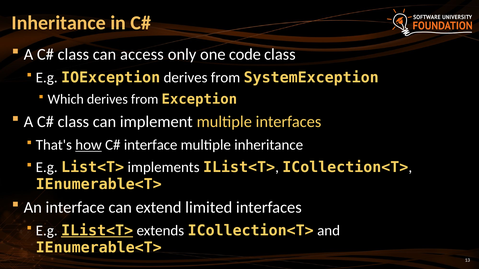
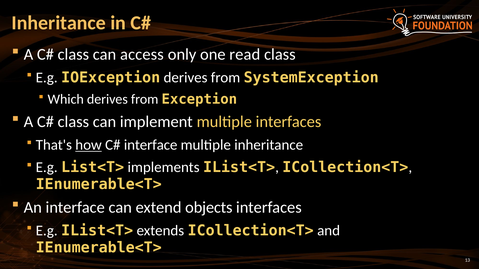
code: code -> read
limited: limited -> objects
IList<T> at (97, 231) underline: present -> none
